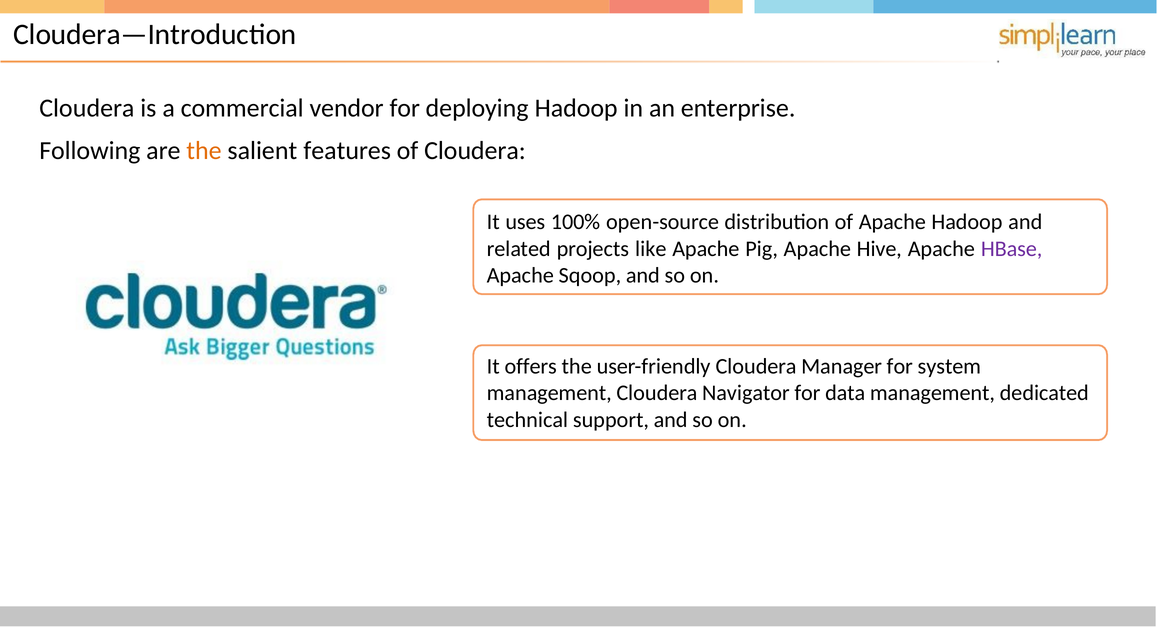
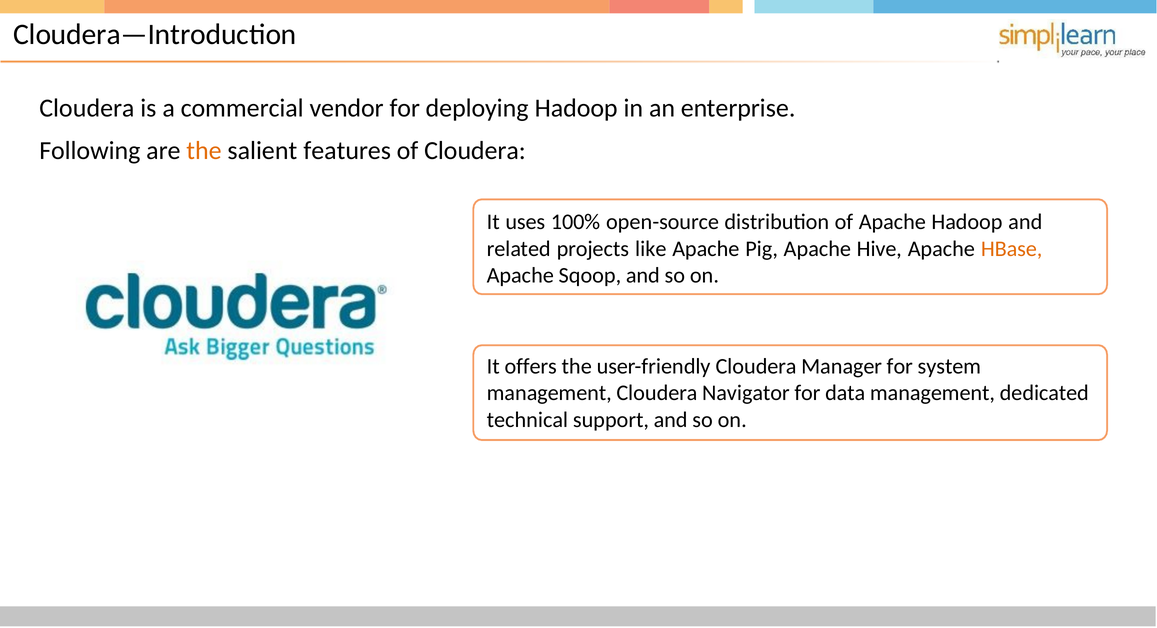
HBase colour: purple -> orange
